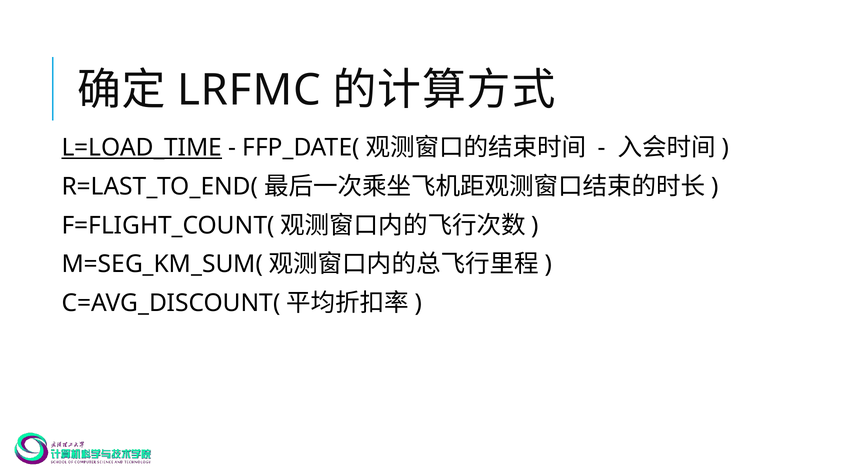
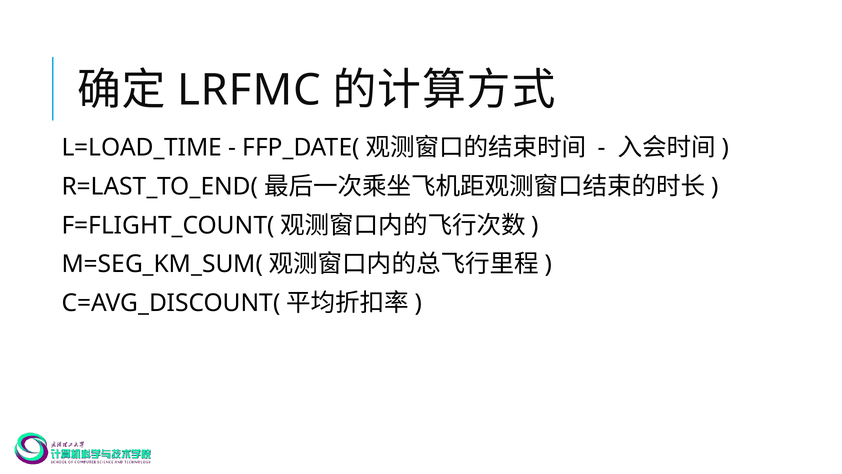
L=LOAD_TIME underline: present -> none
